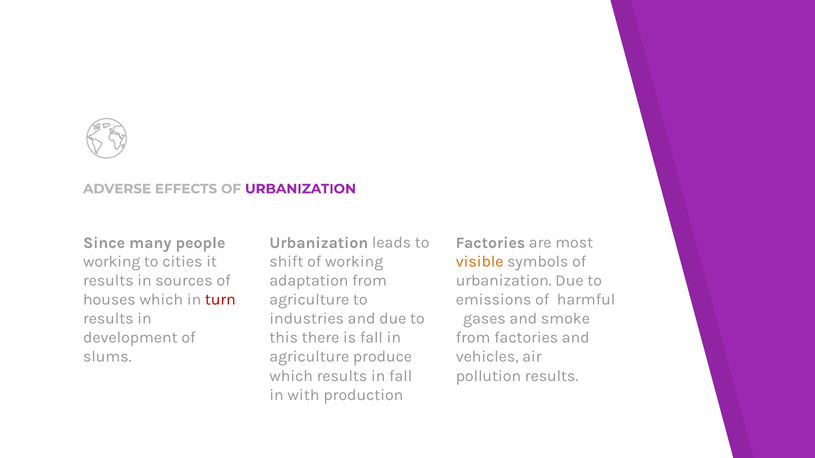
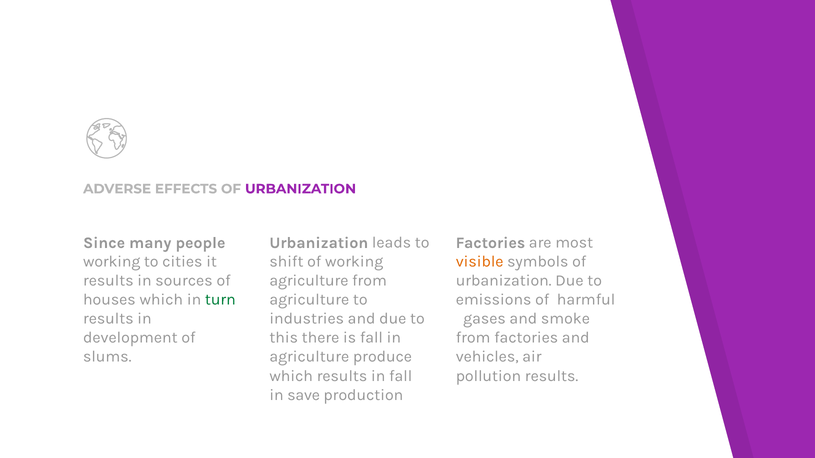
adaptation at (309, 281): adaptation -> agriculture
turn colour: red -> green
with: with -> save
